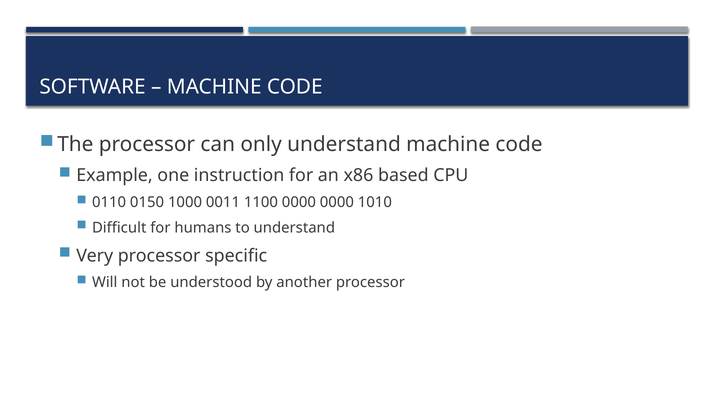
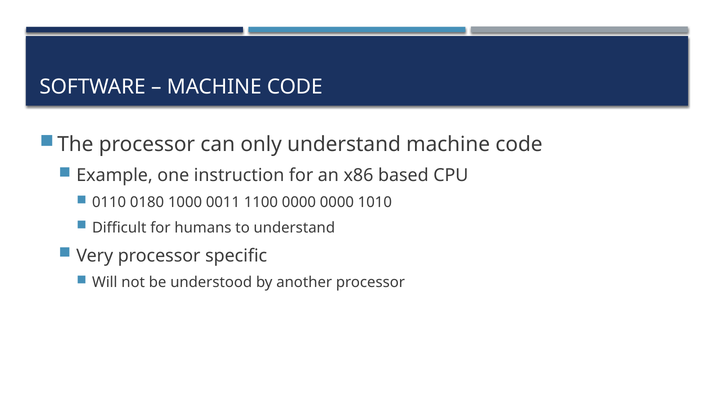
0150: 0150 -> 0180
